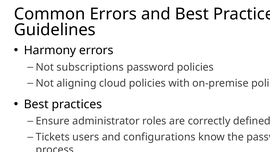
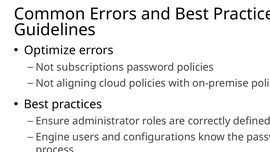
Harmony: Harmony -> Optimize
Tickets: Tickets -> Engine
